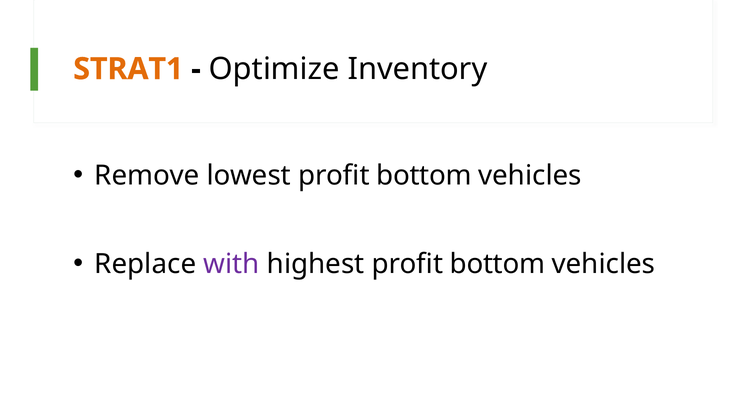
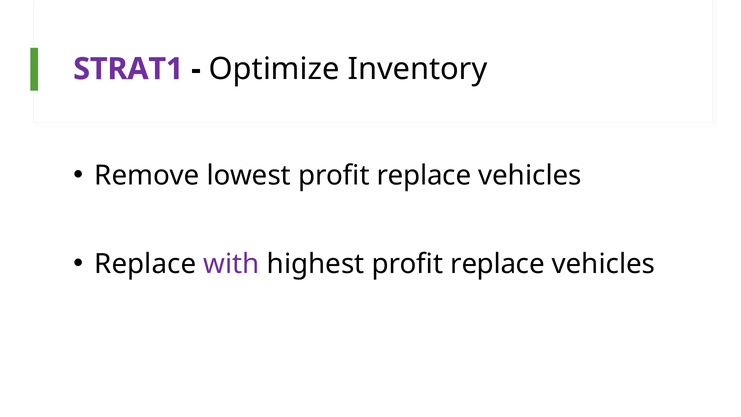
STRAT1 colour: orange -> purple
lowest profit bottom: bottom -> replace
highest profit bottom: bottom -> replace
